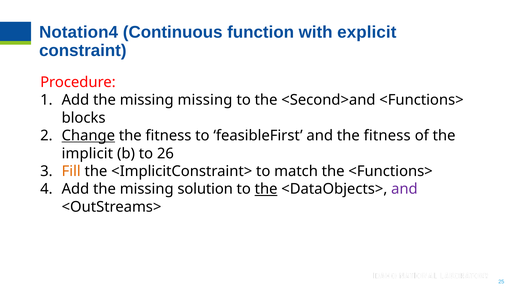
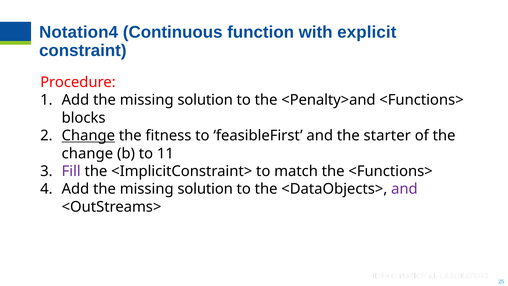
missing at (205, 100): missing -> solution
<Second>and: <Second>and -> <Penalty>and
and the fitness: fitness -> starter
implicit at (87, 153): implicit -> change
26: 26 -> 11
Fill colour: orange -> purple
the at (266, 189) underline: present -> none
